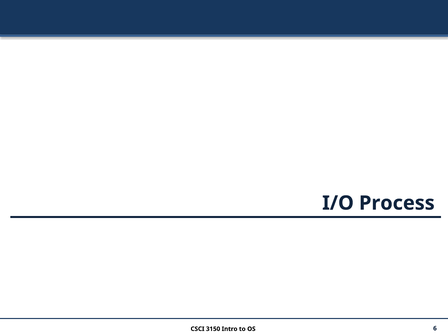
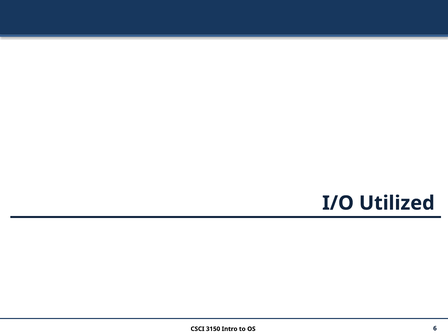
Process: Process -> Utilized
